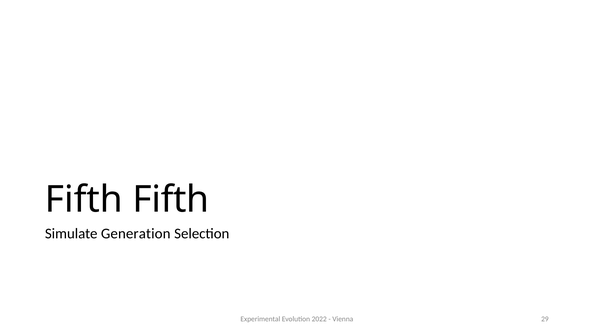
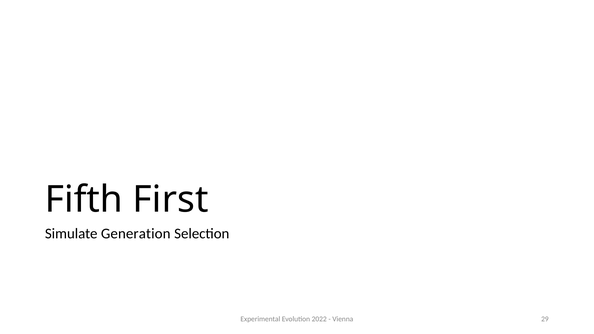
Fifth Fifth: Fifth -> First
